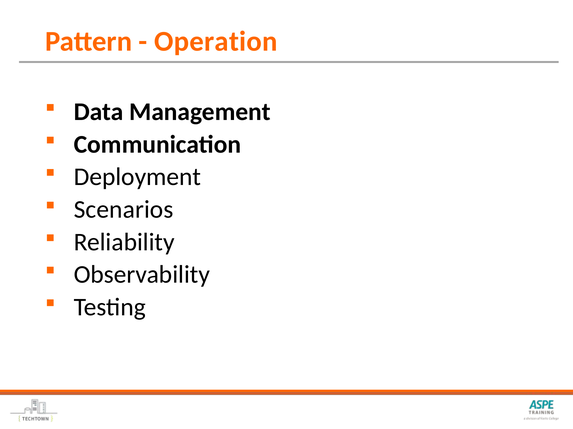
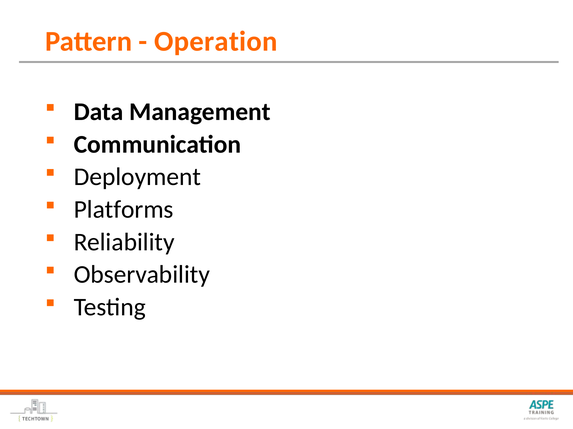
Scenarios: Scenarios -> Platforms
